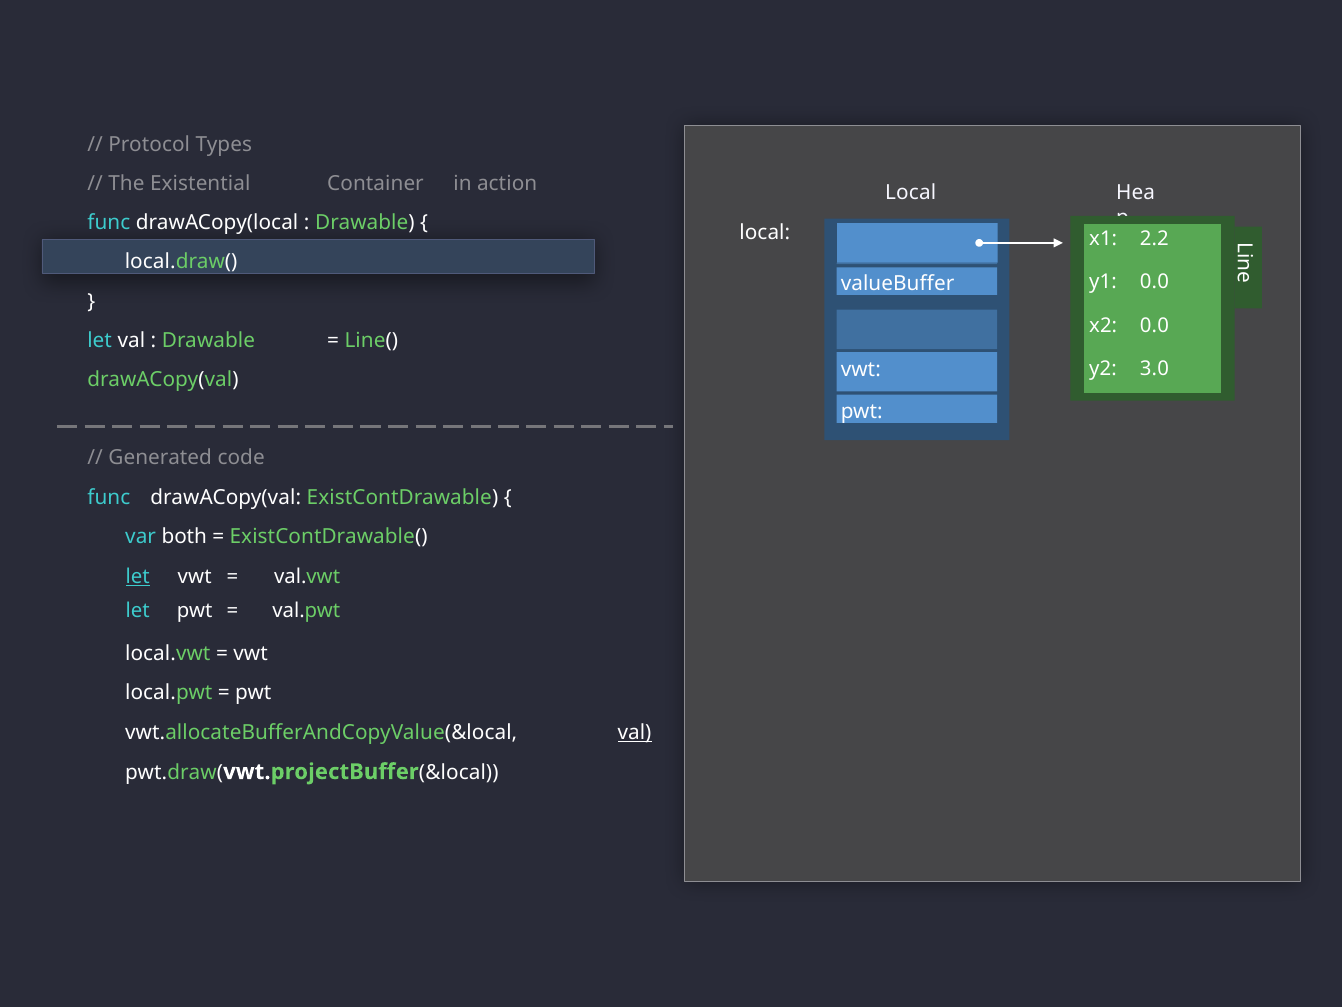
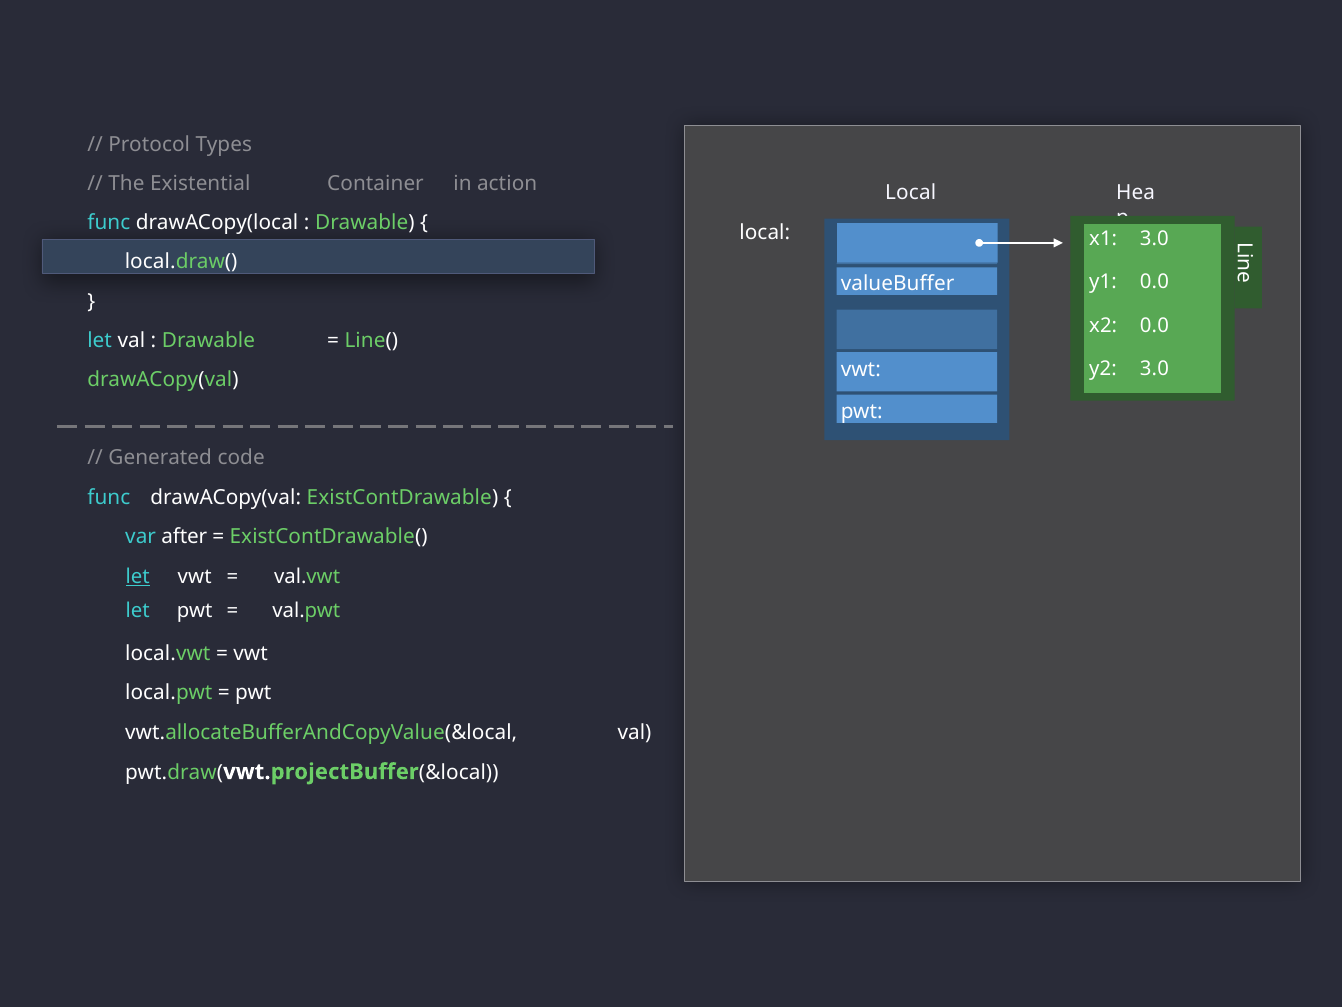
x1 2.2: 2.2 -> 3.0
both: both -> after
val at (635, 732) underline: present -> none
